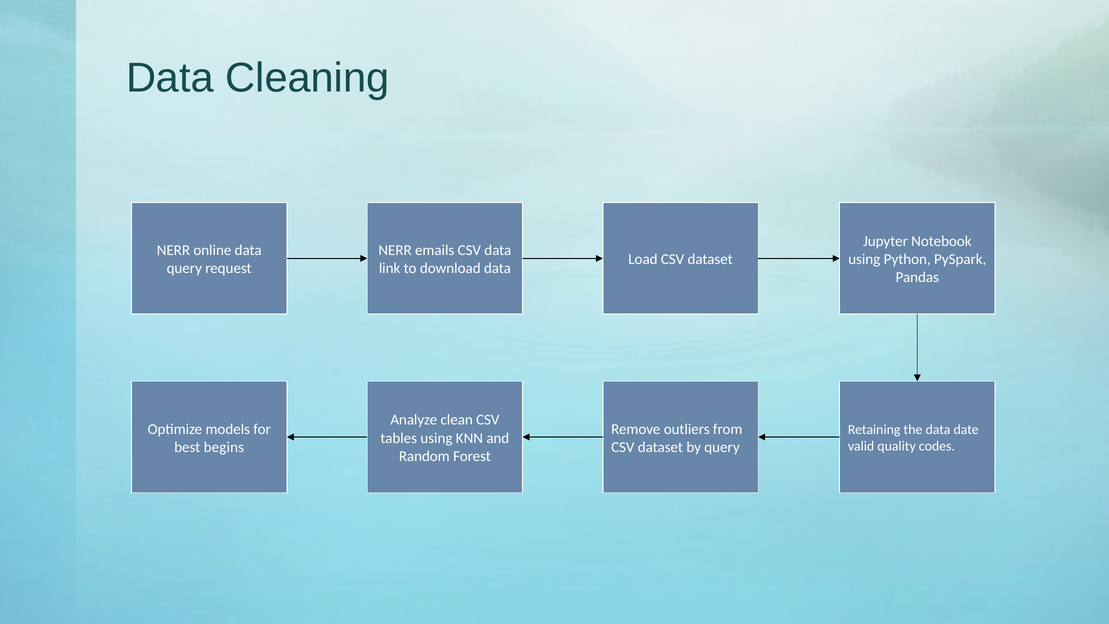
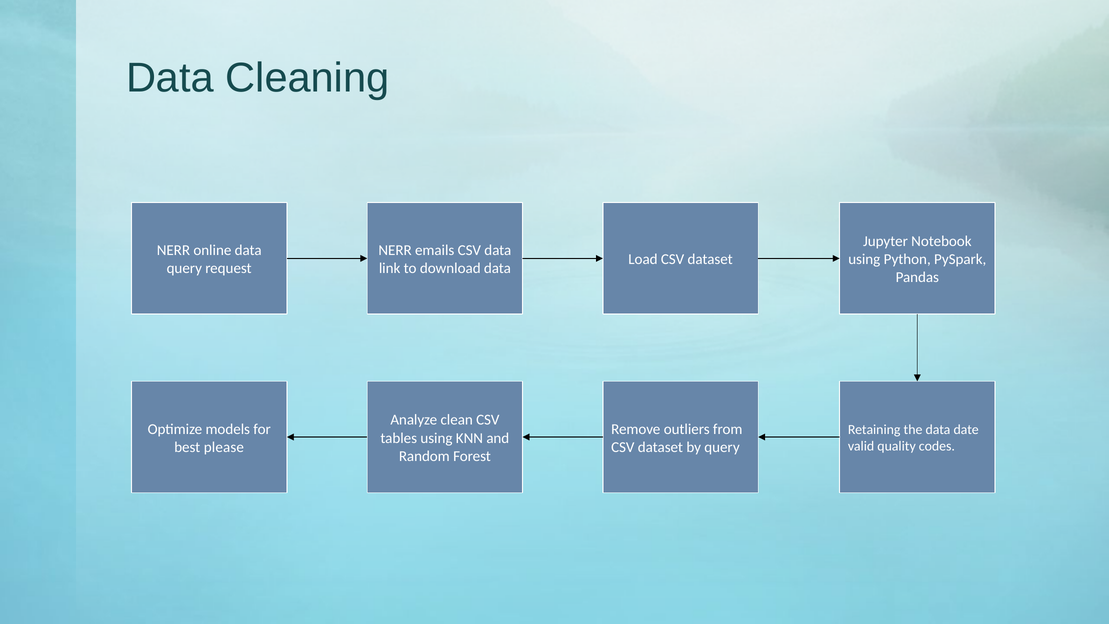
begins: begins -> please
